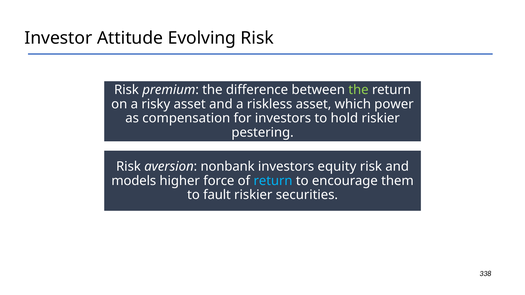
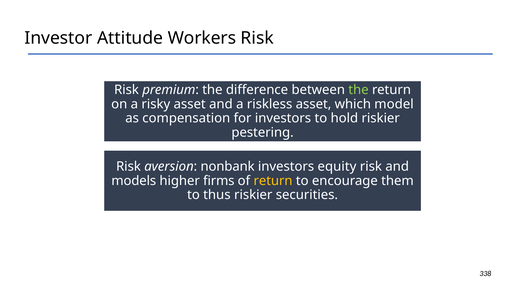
Evolving: Evolving -> Workers
power: power -> model
force: force -> firms
return at (273, 181) colour: light blue -> yellow
fault: fault -> thus
